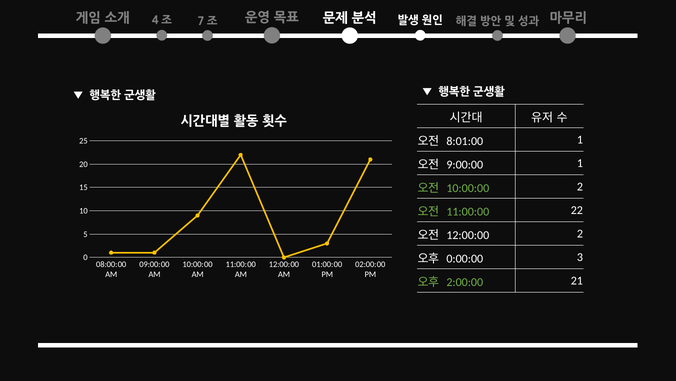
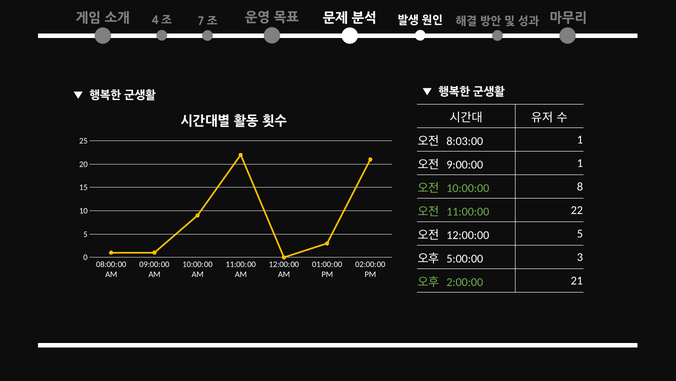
8:01:00: 8:01:00 -> 8:03:00
10:00:00 2: 2 -> 8
12:00:00 2: 2 -> 5
0:00:00: 0:00:00 -> 5:00:00
